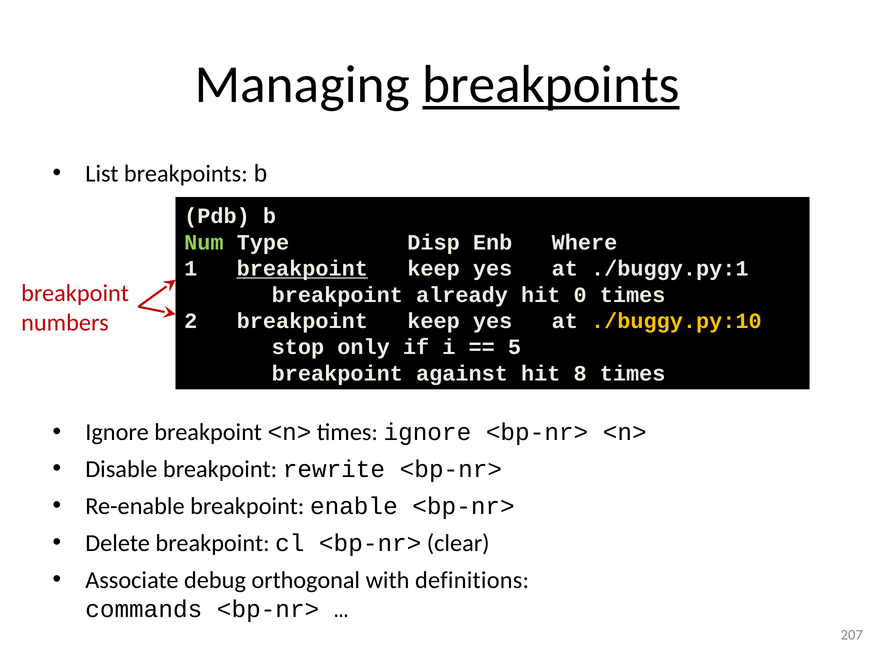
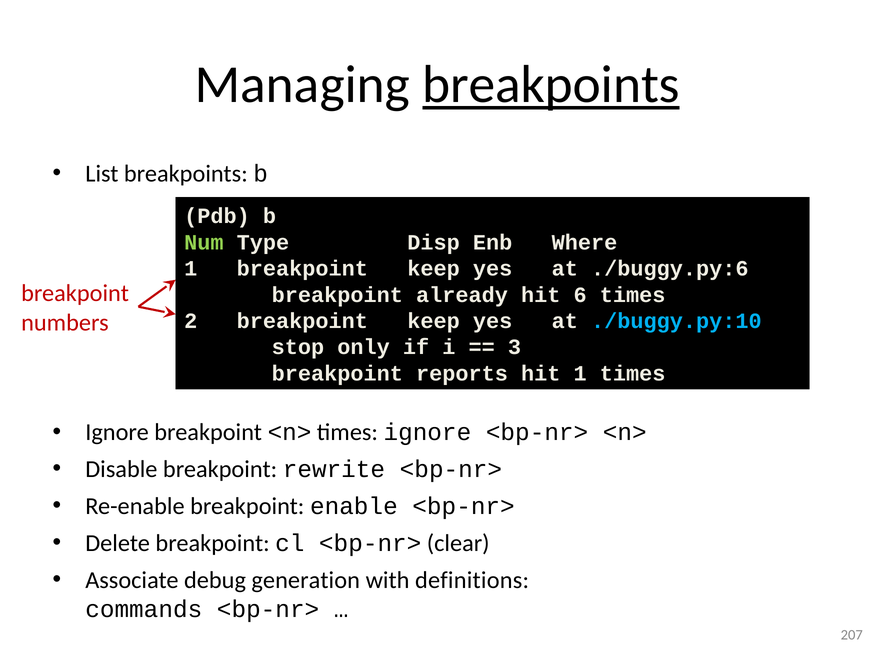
breakpoint at (302, 269) underline: present -> none
./buggy.py:1: ./buggy.py:1 -> ./buggy.py:6
0: 0 -> 6
./buggy.py:10 colour: yellow -> light blue
5: 5 -> 3
against: against -> reports
hit 8: 8 -> 1
orthogonal: orthogonal -> generation
